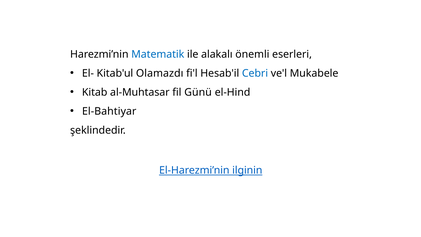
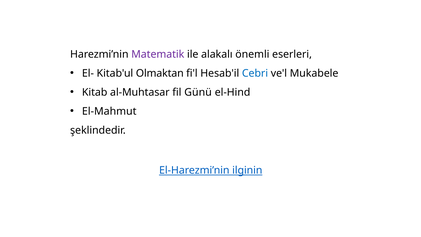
Matematik colour: blue -> purple
Olamazdı: Olamazdı -> Olmaktan
El-Bahtiyar: El-Bahtiyar -> El-Mahmut
